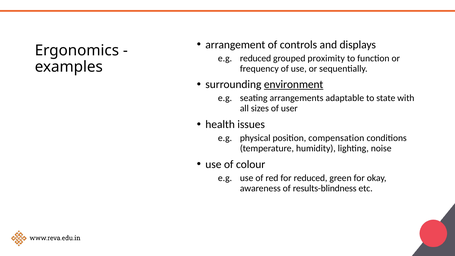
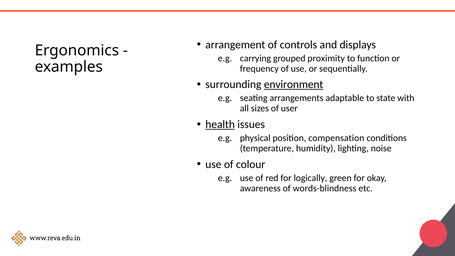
e.g reduced: reduced -> carrying
health underline: none -> present
for reduced: reduced -> logically
results-blindness: results-blindness -> words-blindness
